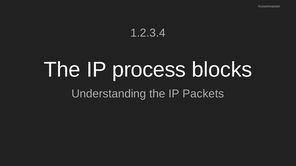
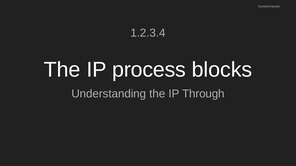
Packets: Packets -> Through
